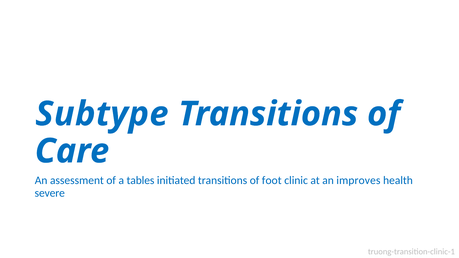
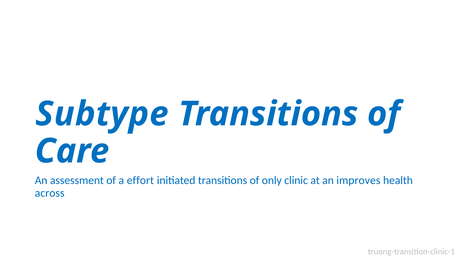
tables: tables -> effort
foot: foot -> only
severe: severe -> across
